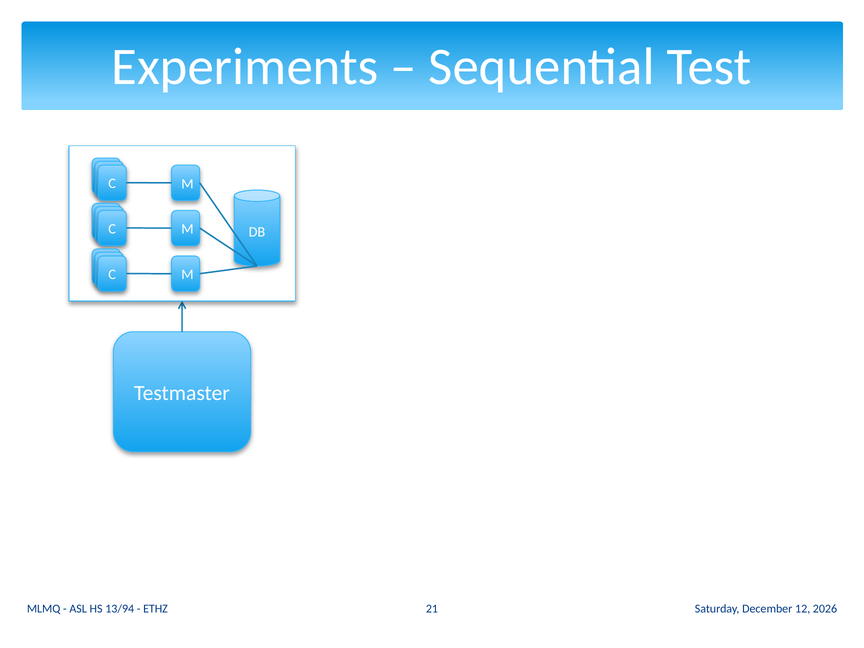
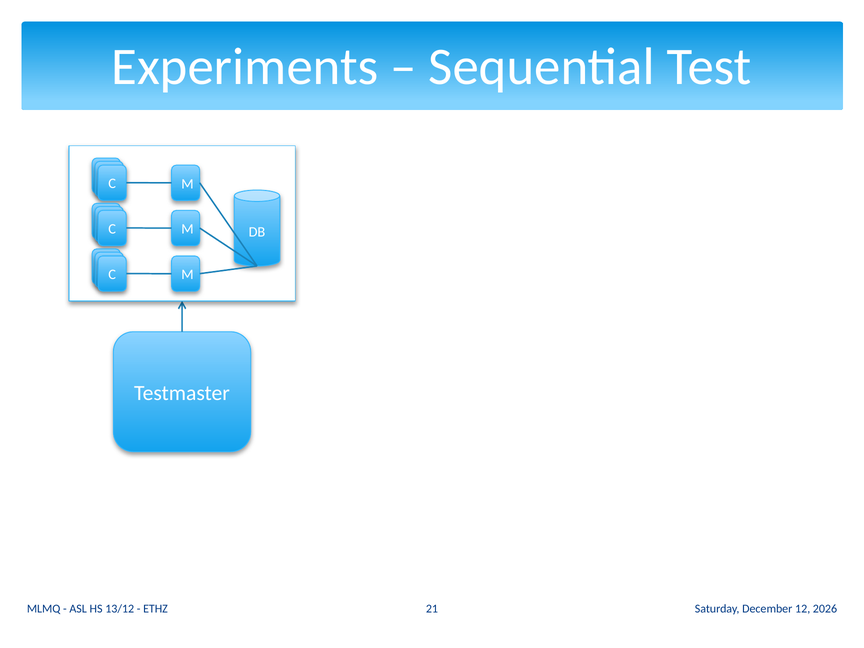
13/94: 13/94 -> 13/12
